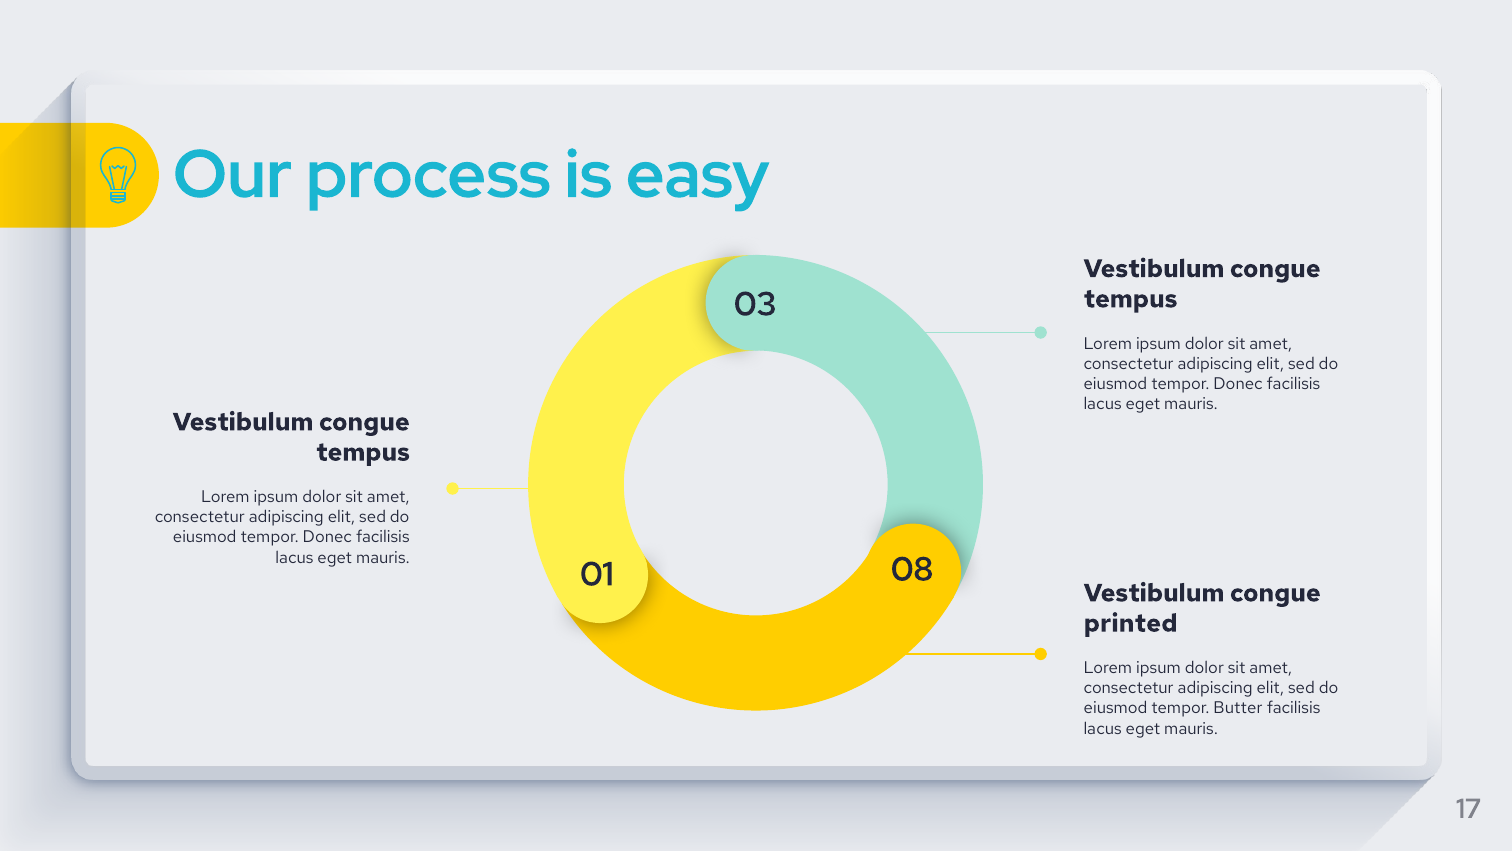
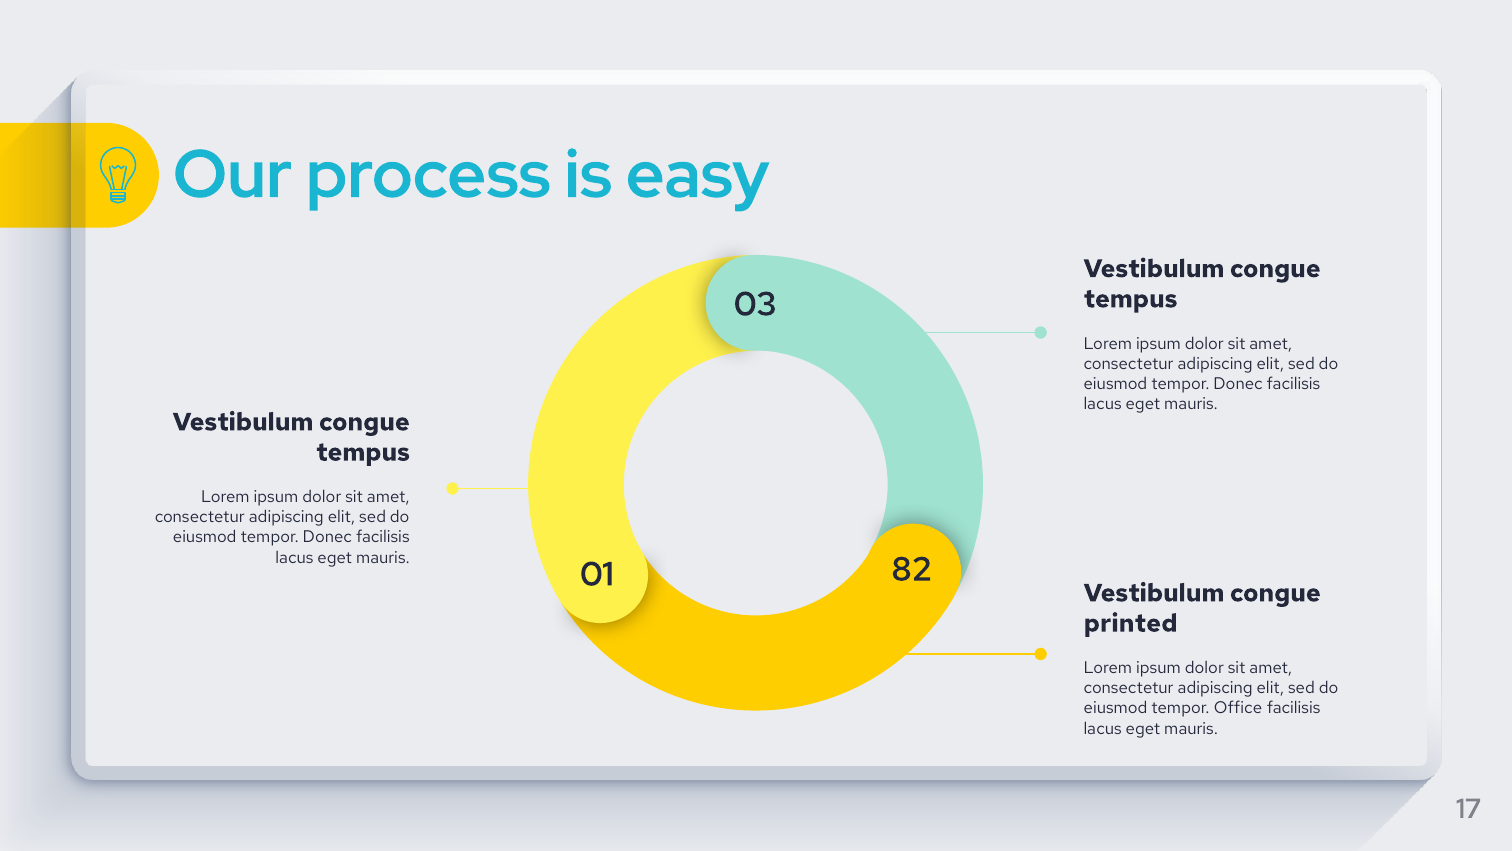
08: 08 -> 82
Butter: Butter -> Office
